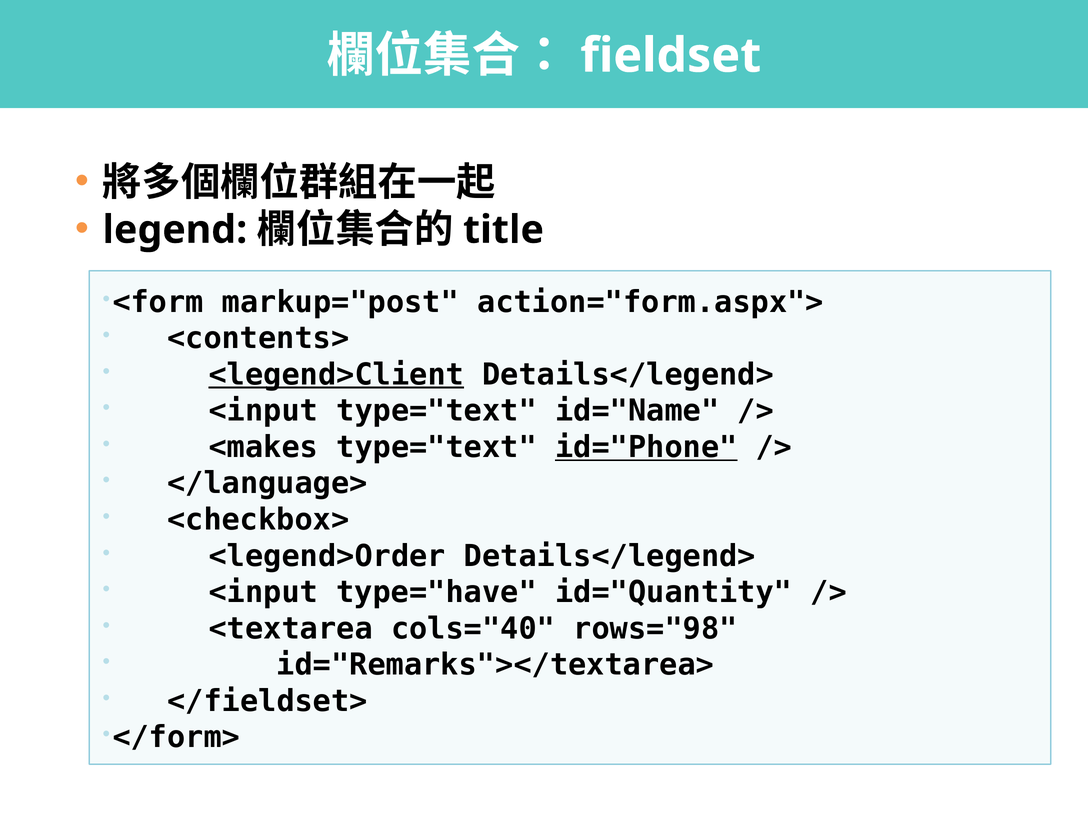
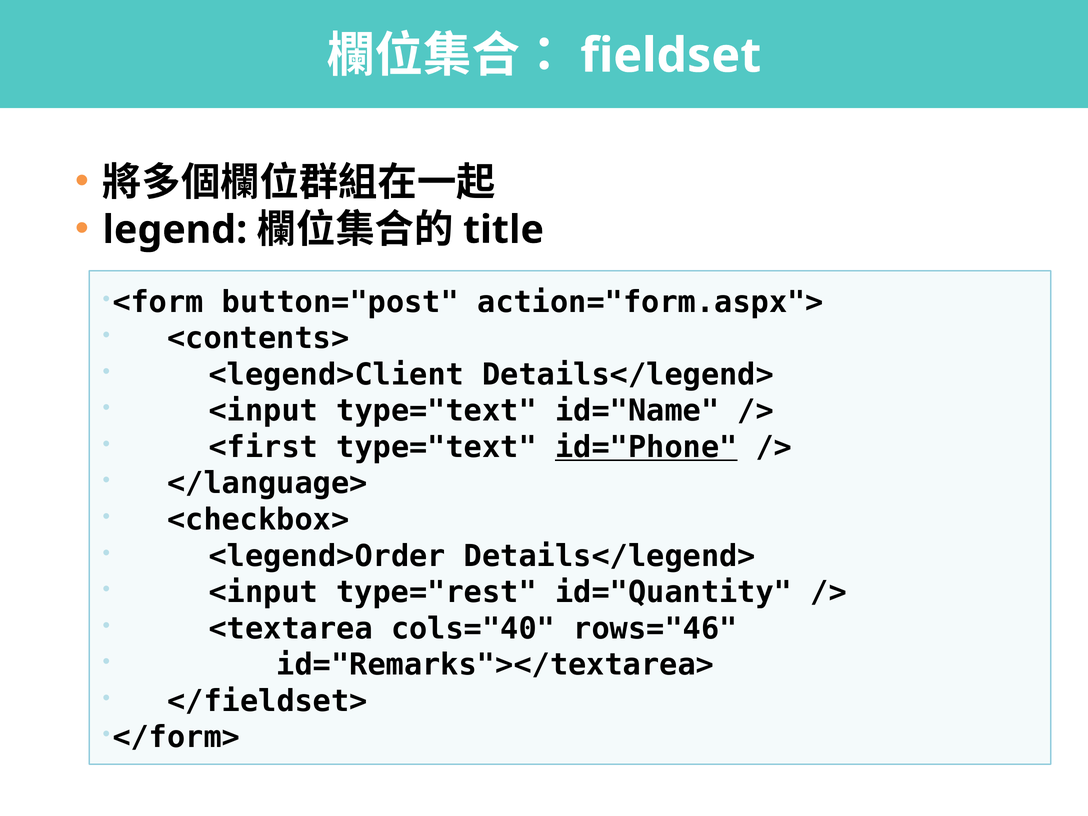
markup="post: markup="post -> button="post
<legend>Client underline: present -> none
<makes: <makes -> <first
type="have: type="have -> type="rest
rows="98: rows="98 -> rows="46
